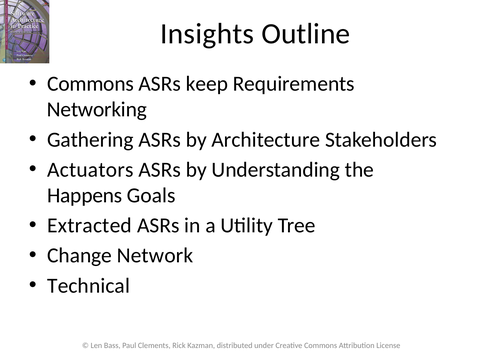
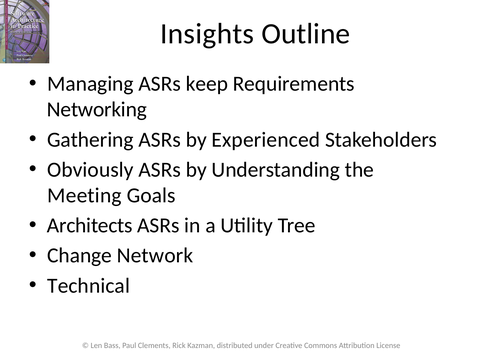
Commons at (91, 84): Commons -> Managing
Architecture: Architecture -> Experienced
Actuators: Actuators -> Obviously
Happens: Happens -> Meeting
Extracted: Extracted -> Architects
